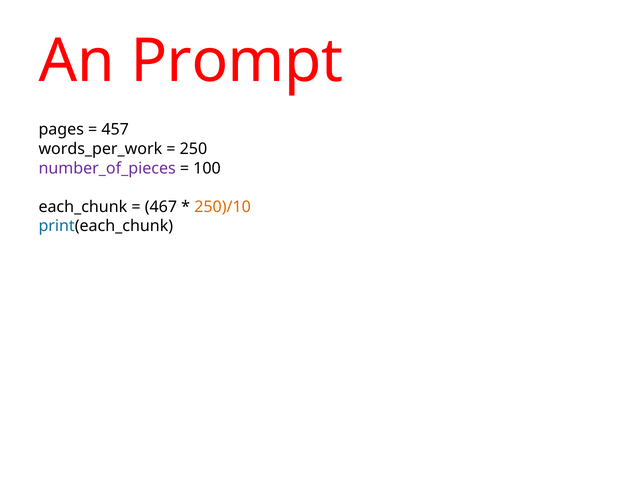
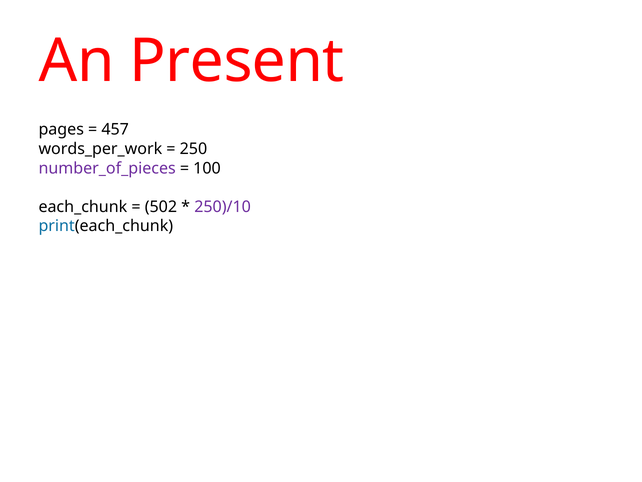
Prompt: Prompt -> Present
467: 467 -> 502
250)/10 colour: orange -> purple
